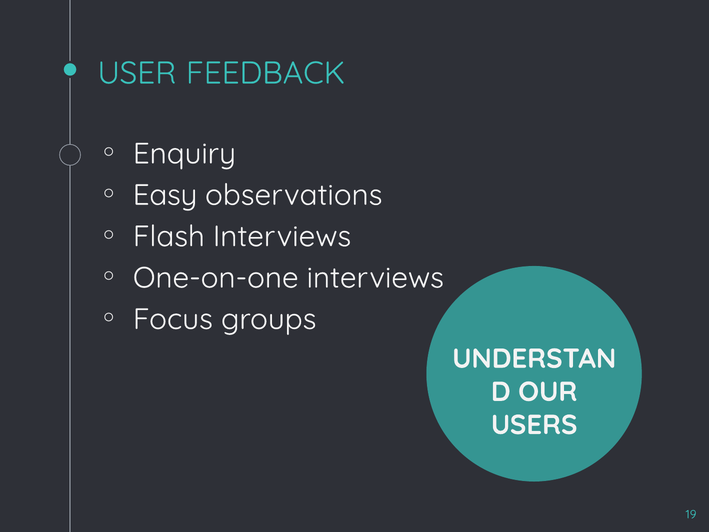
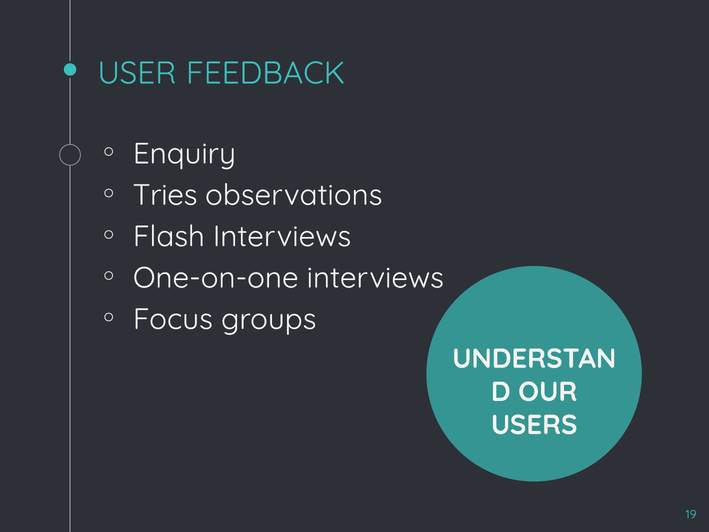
Easy: Easy -> Tries
